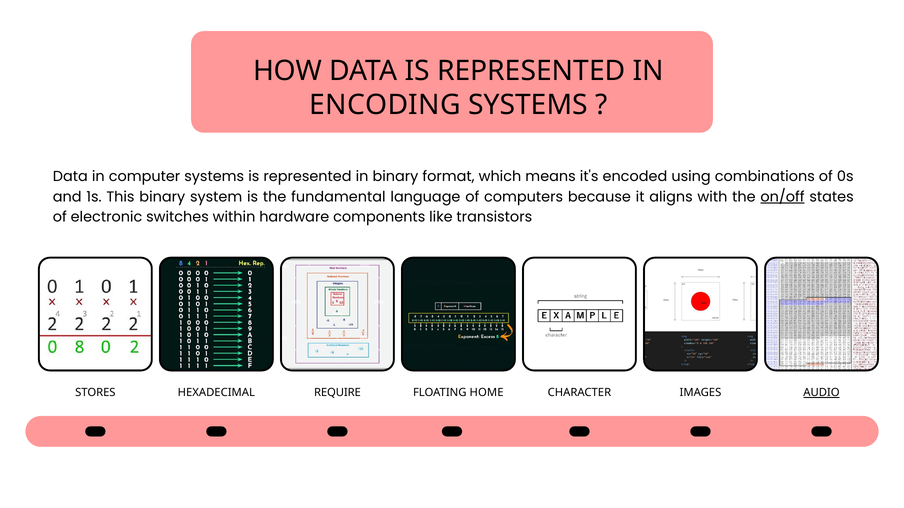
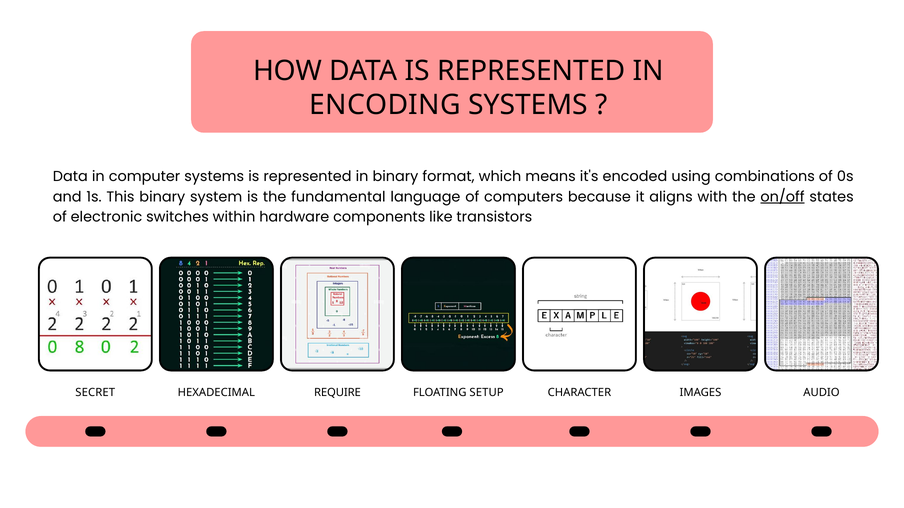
STORES: STORES -> SECRET
HOME: HOME -> SETUP
AUDIO underline: present -> none
